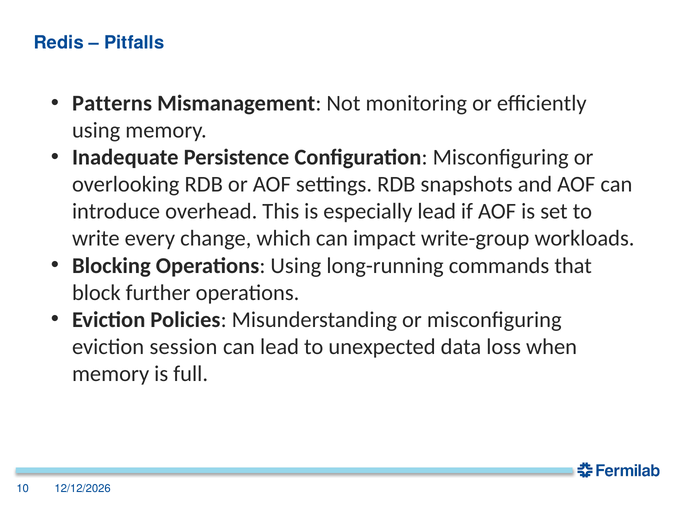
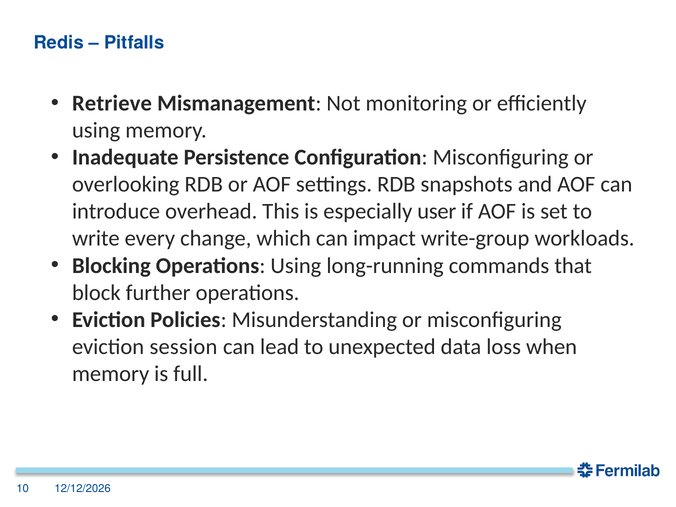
Patterns: Patterns -> Retrieve
especially lead: lead -> user
